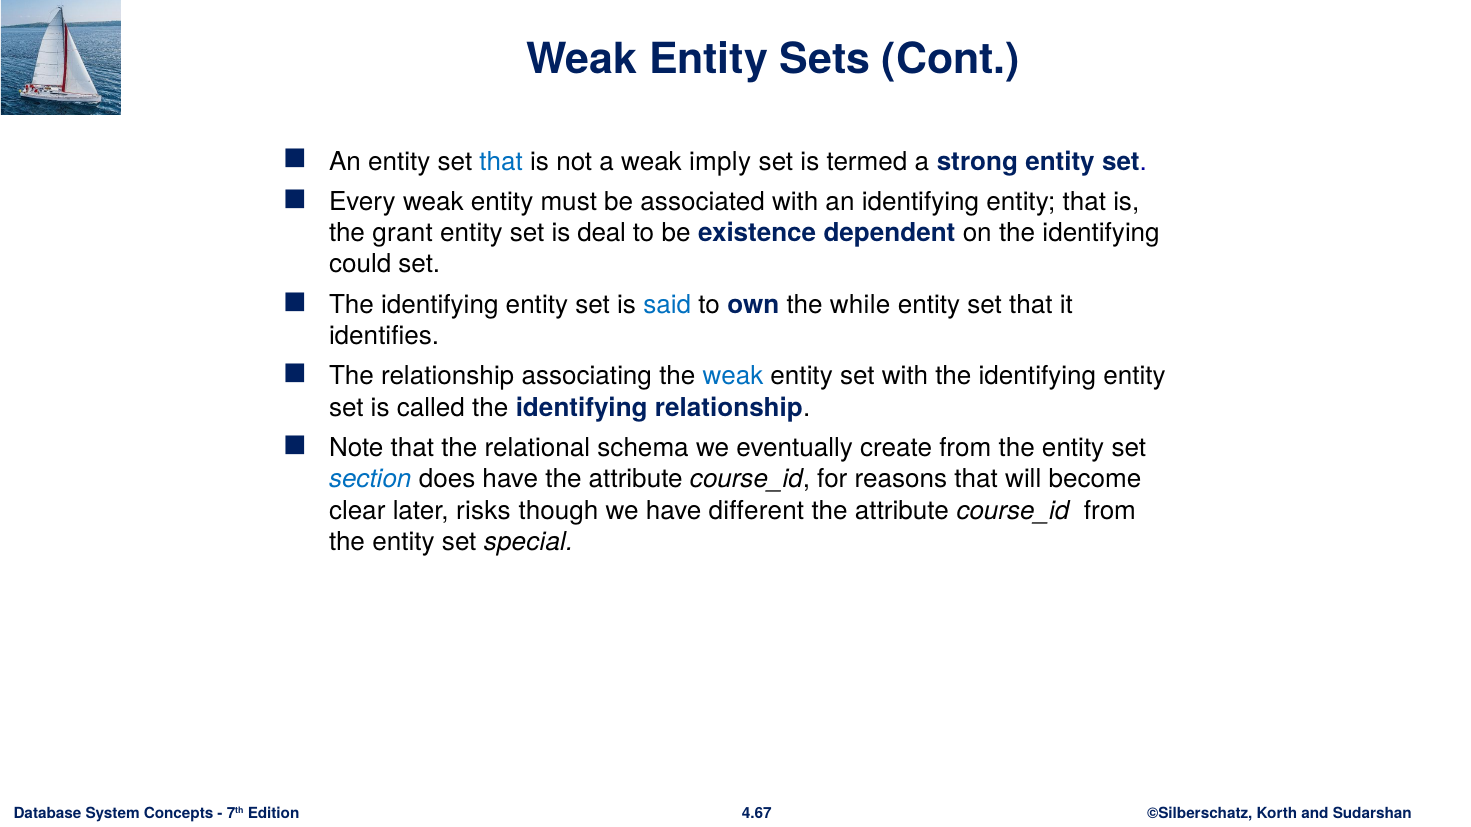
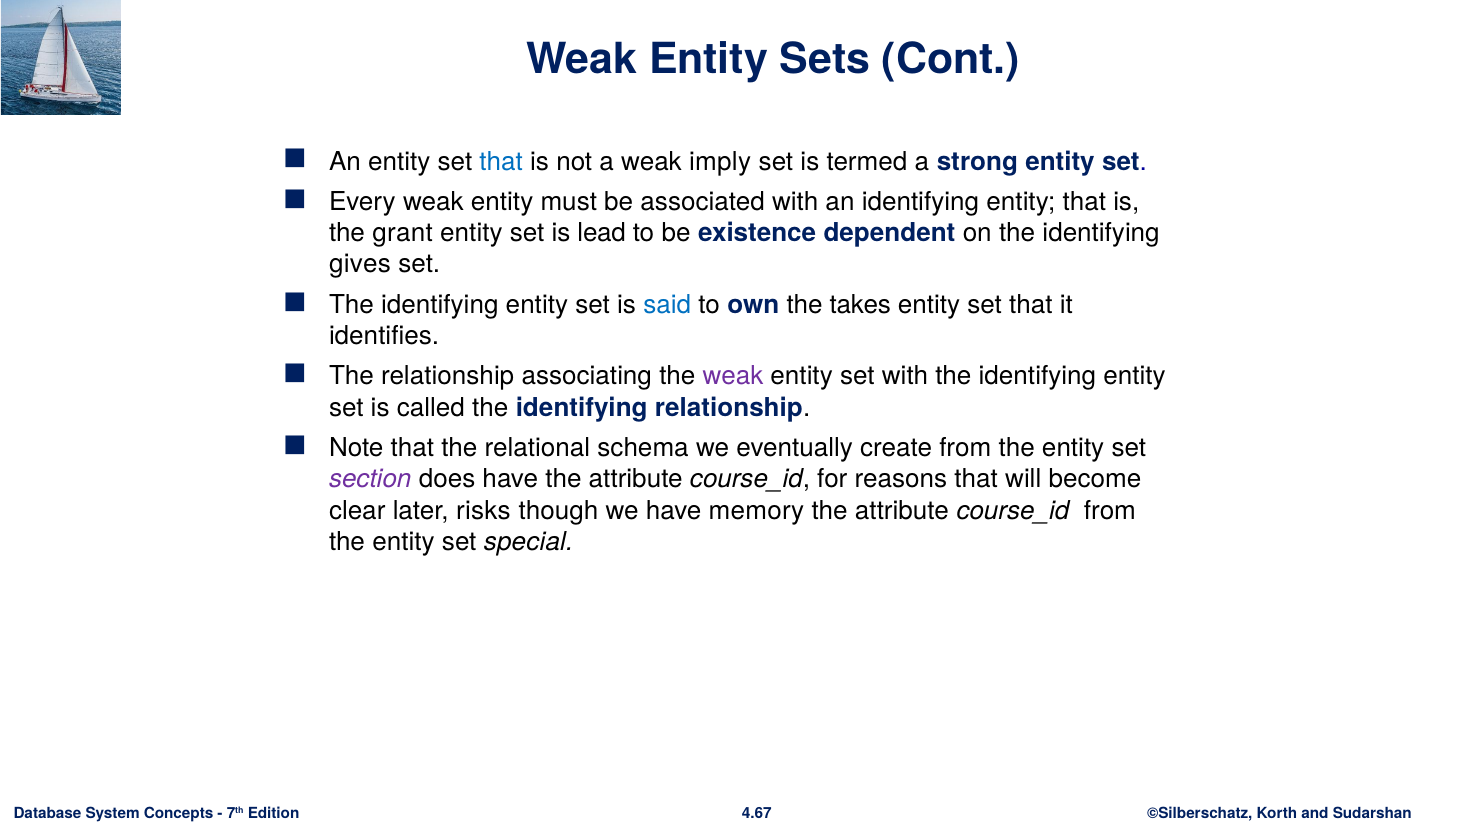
deal: deal -> lead
could: could -> gives
while: while -> takes
weak at (733, 377) colour: blue -> purple
section colour: blue -> purple
different: different -> memory
